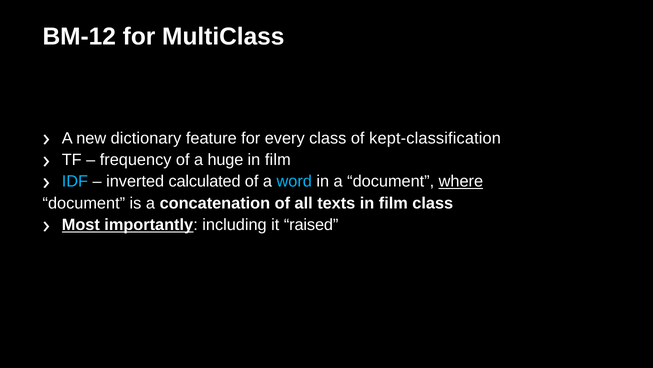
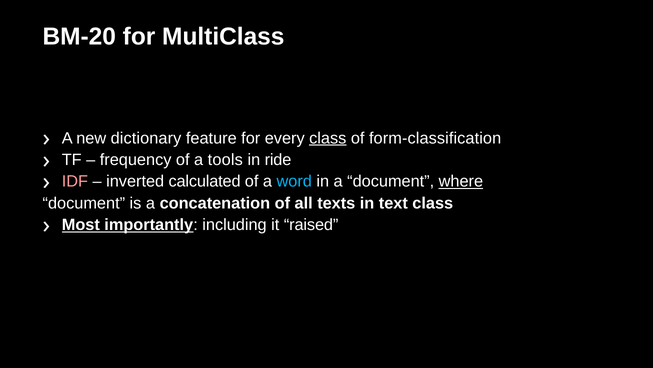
BM-12: BM-12 -> BM-20
class at (328, 138) underline: none -> present
kept-classification: kept-classification -> form-classification
huge: huge -> tools
film at (278, 160): film -> ride
IDF colour: light blue -> pink
texts in film: film -> text
